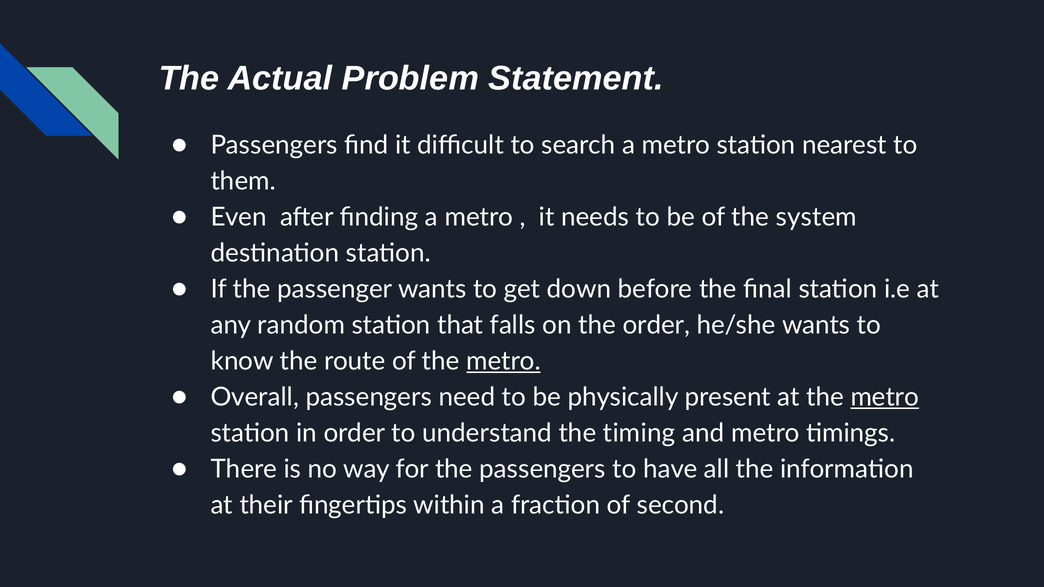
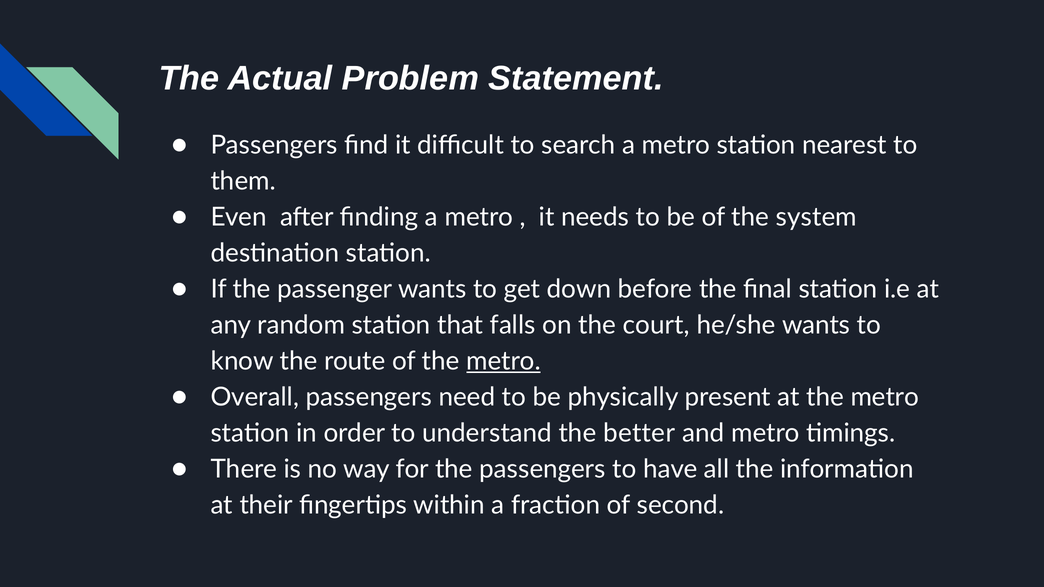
the order: order -> court
metro at (885, 397) underline: present -> none
timing: timing -> better
